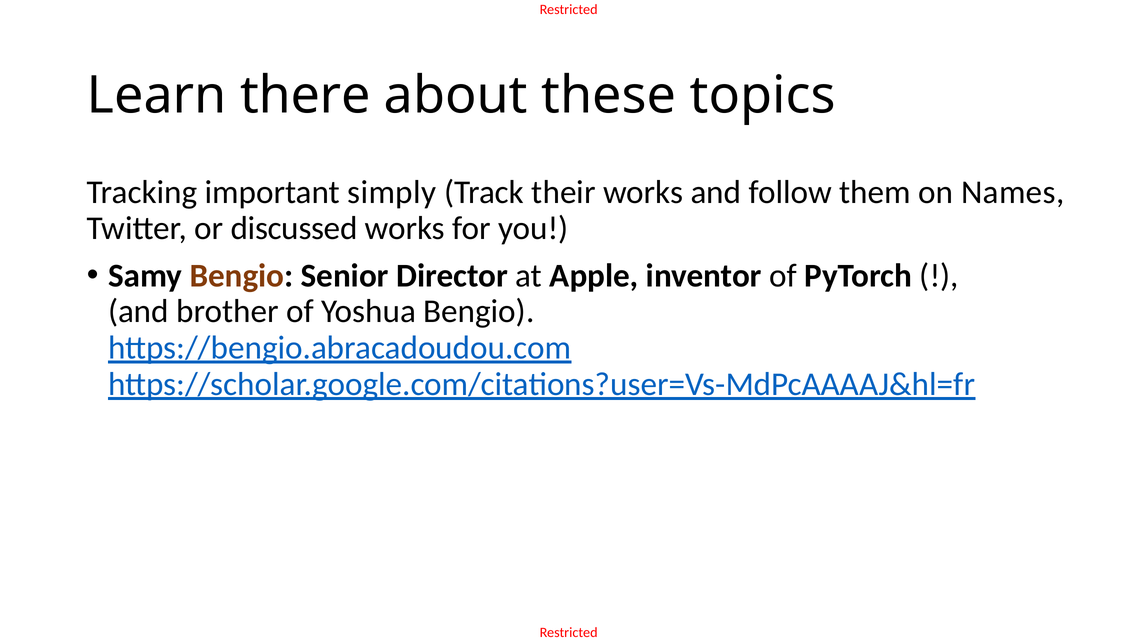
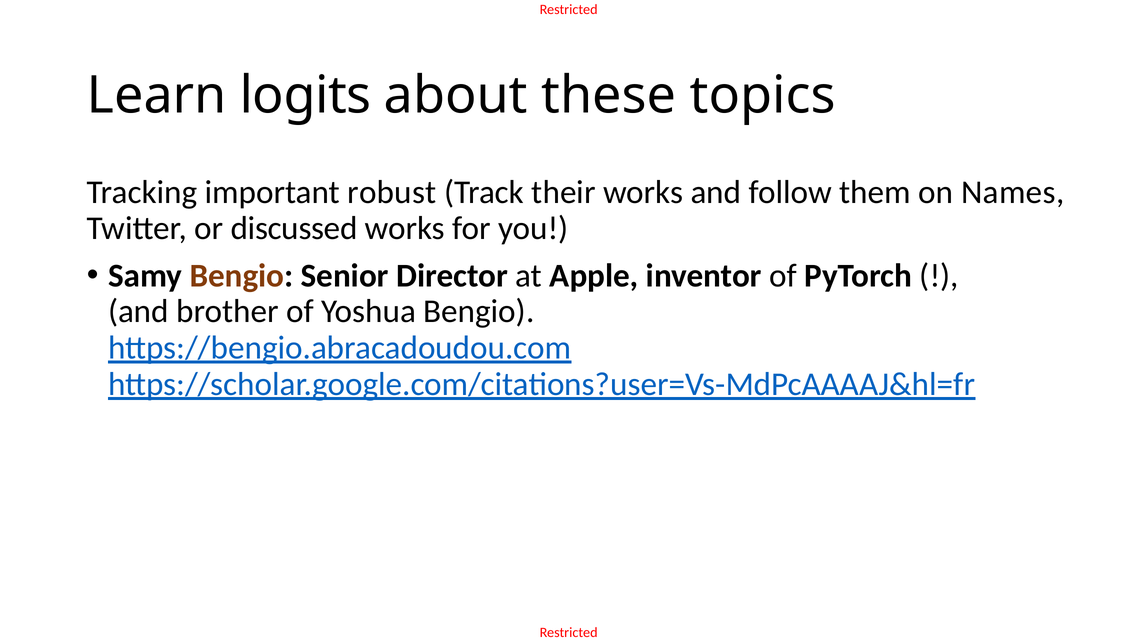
there: there -> logits
simply: simply -> robust
